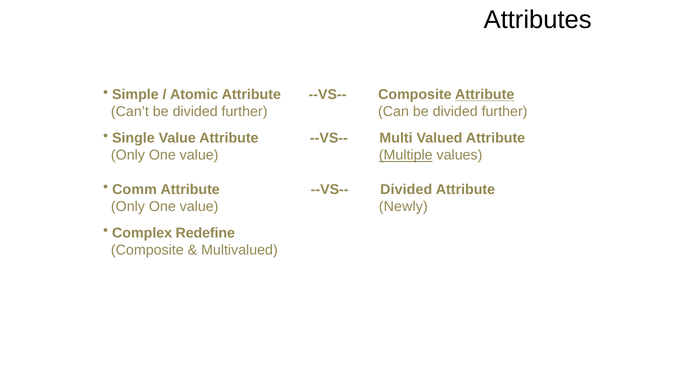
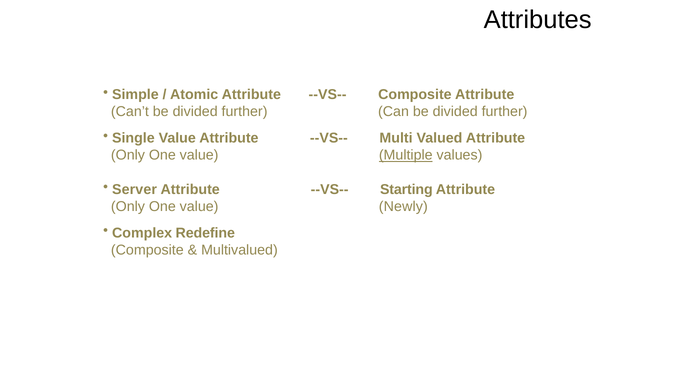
Attribute at (485, 95) underline: present -> none
Comm: Comm -> Server
--VS-- Divided: Divided -> Starting
